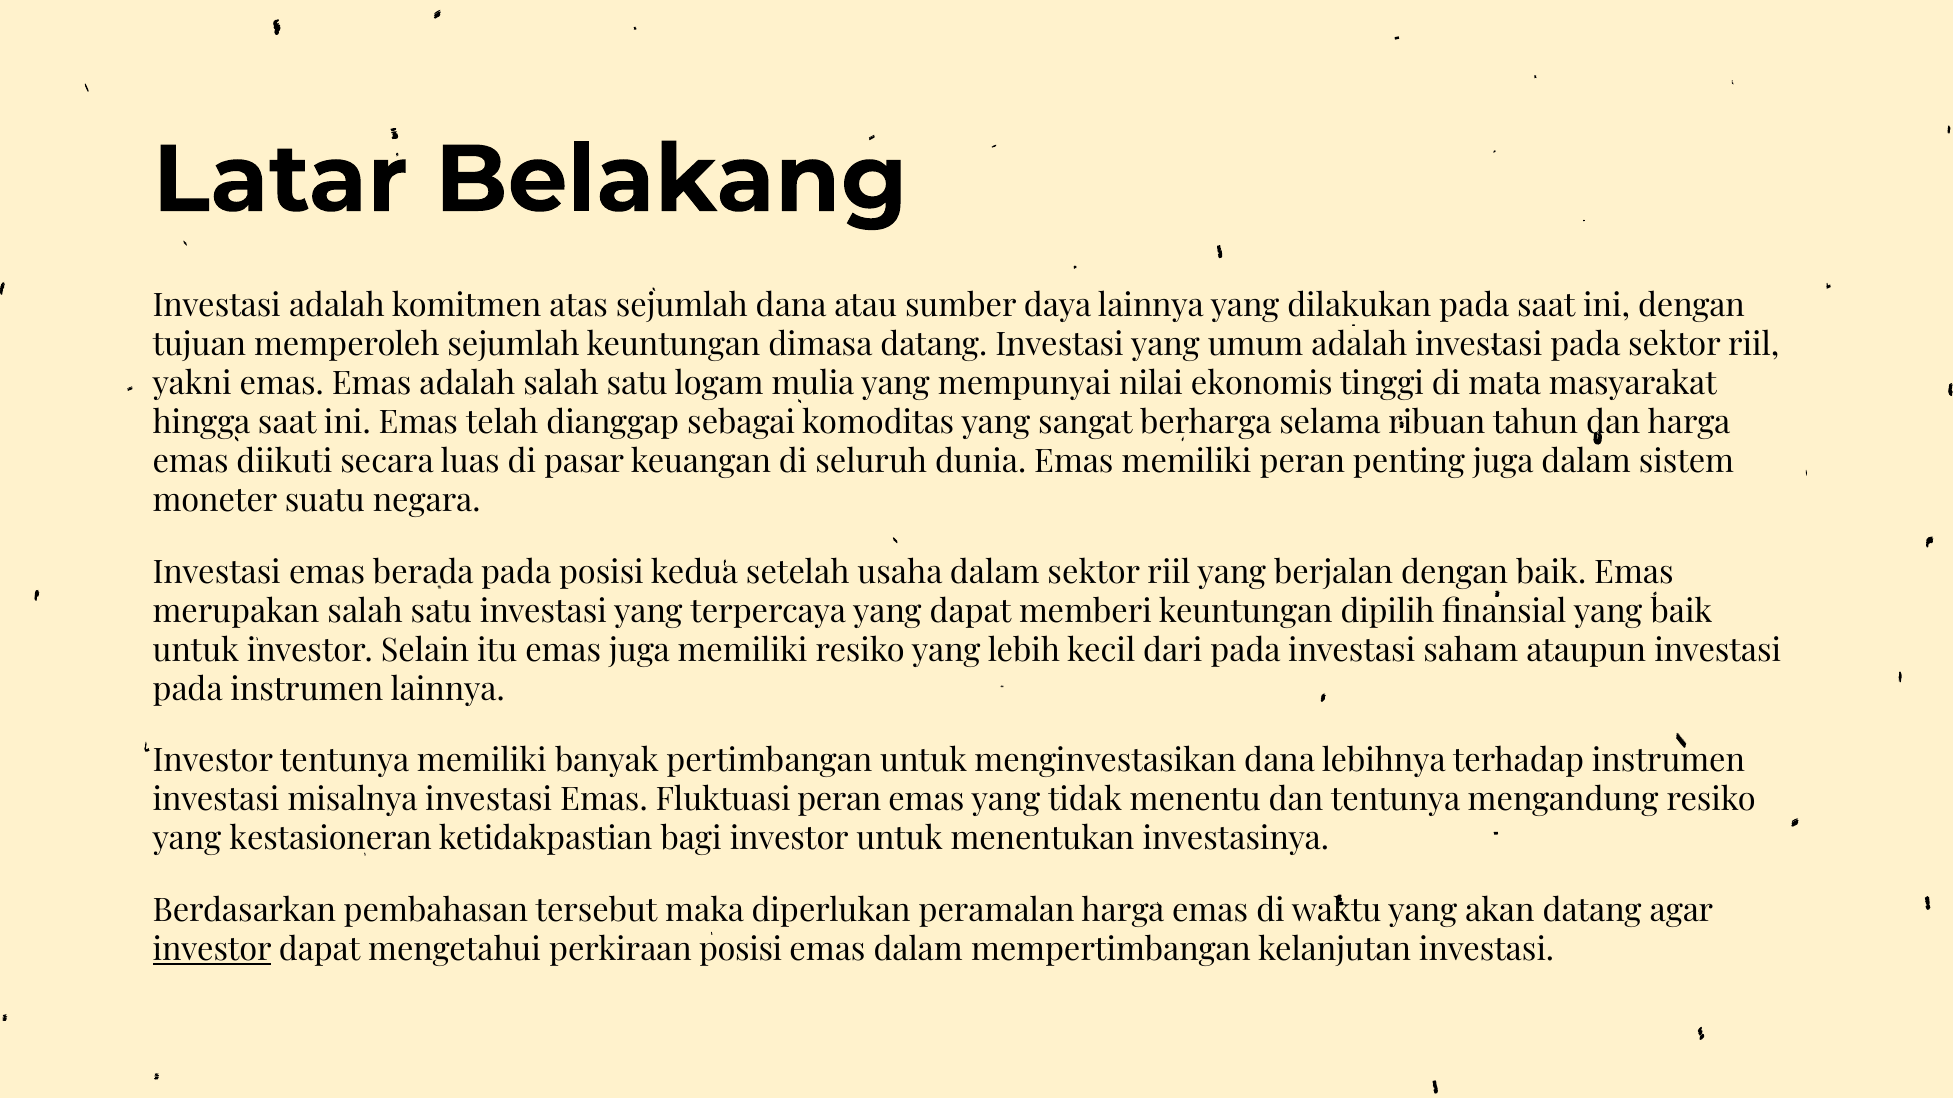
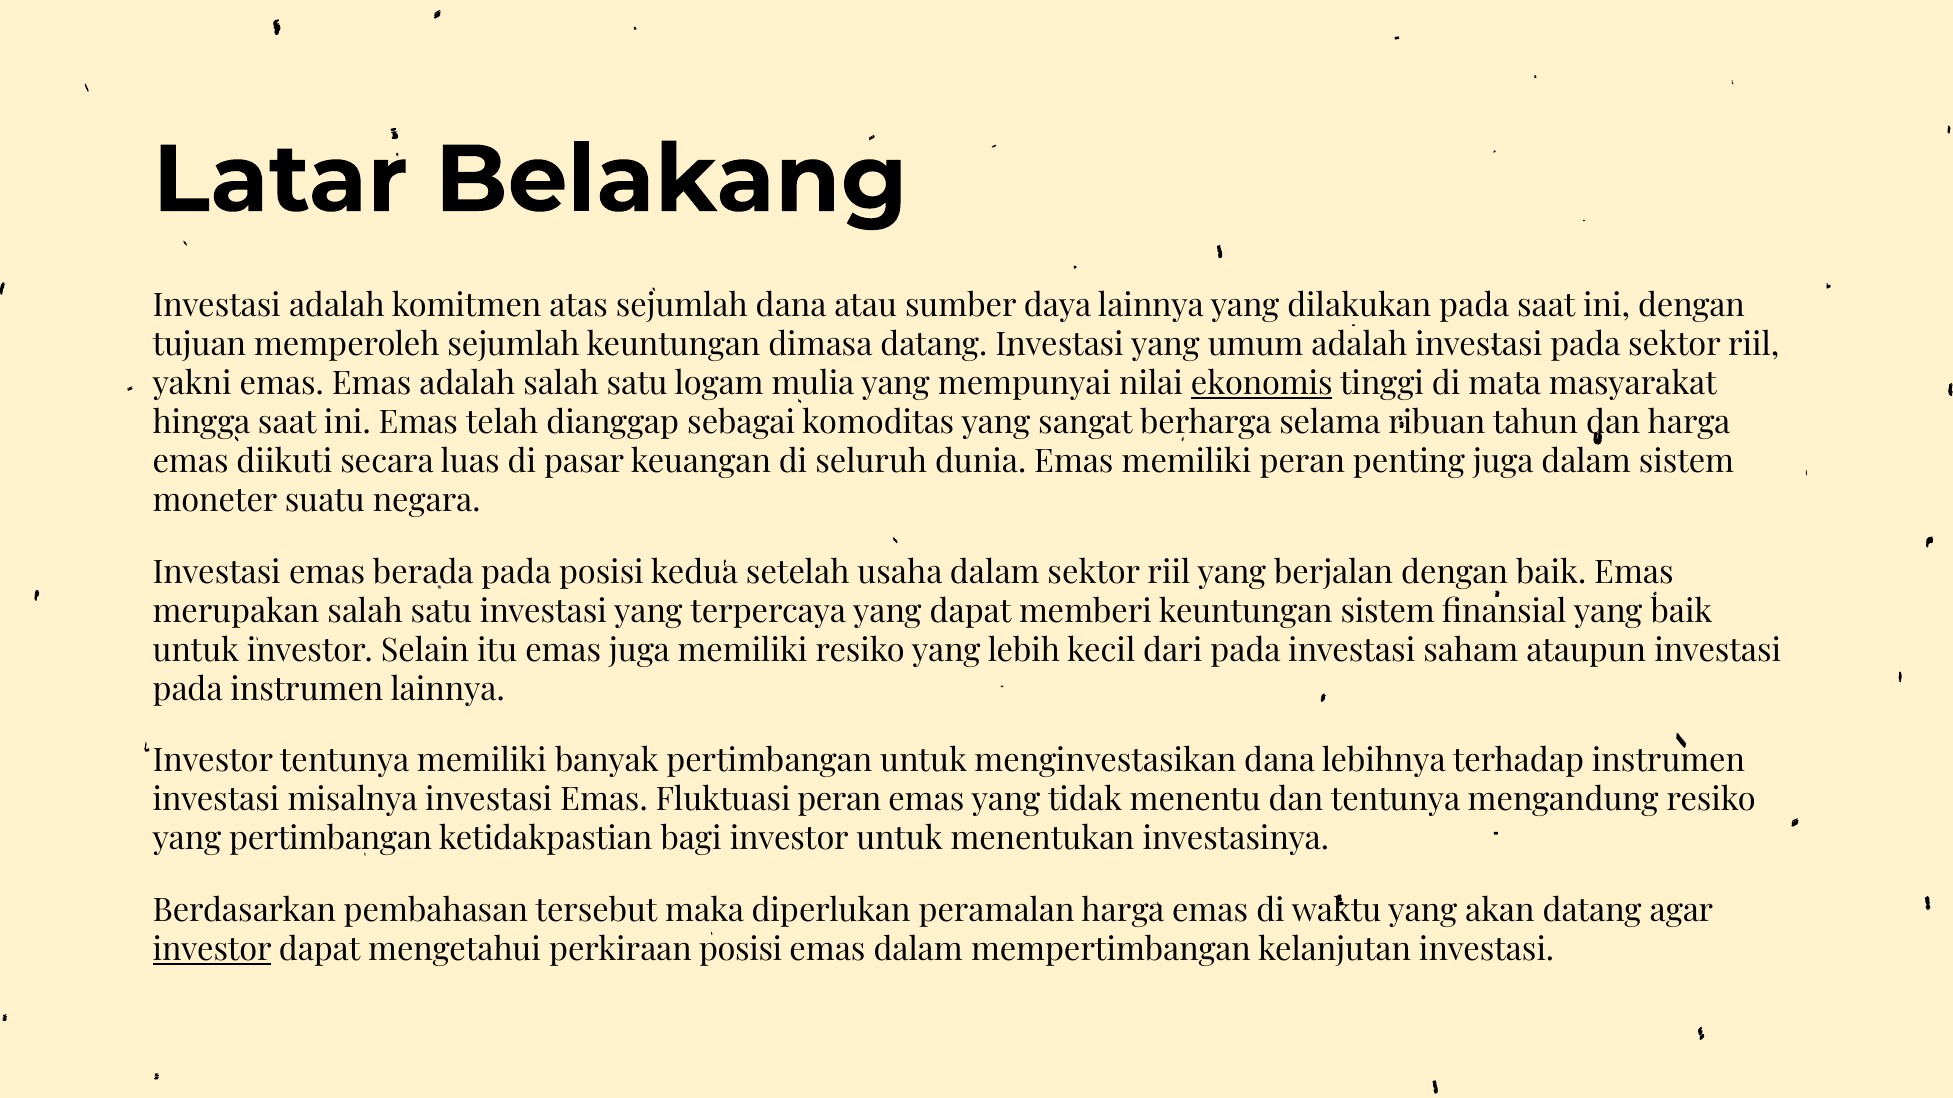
ekonomis underline: none -> present
keuntungan dipilih: dipilih -> sistem
yang kestasioneran: kestasioneran -> pertimbangan
